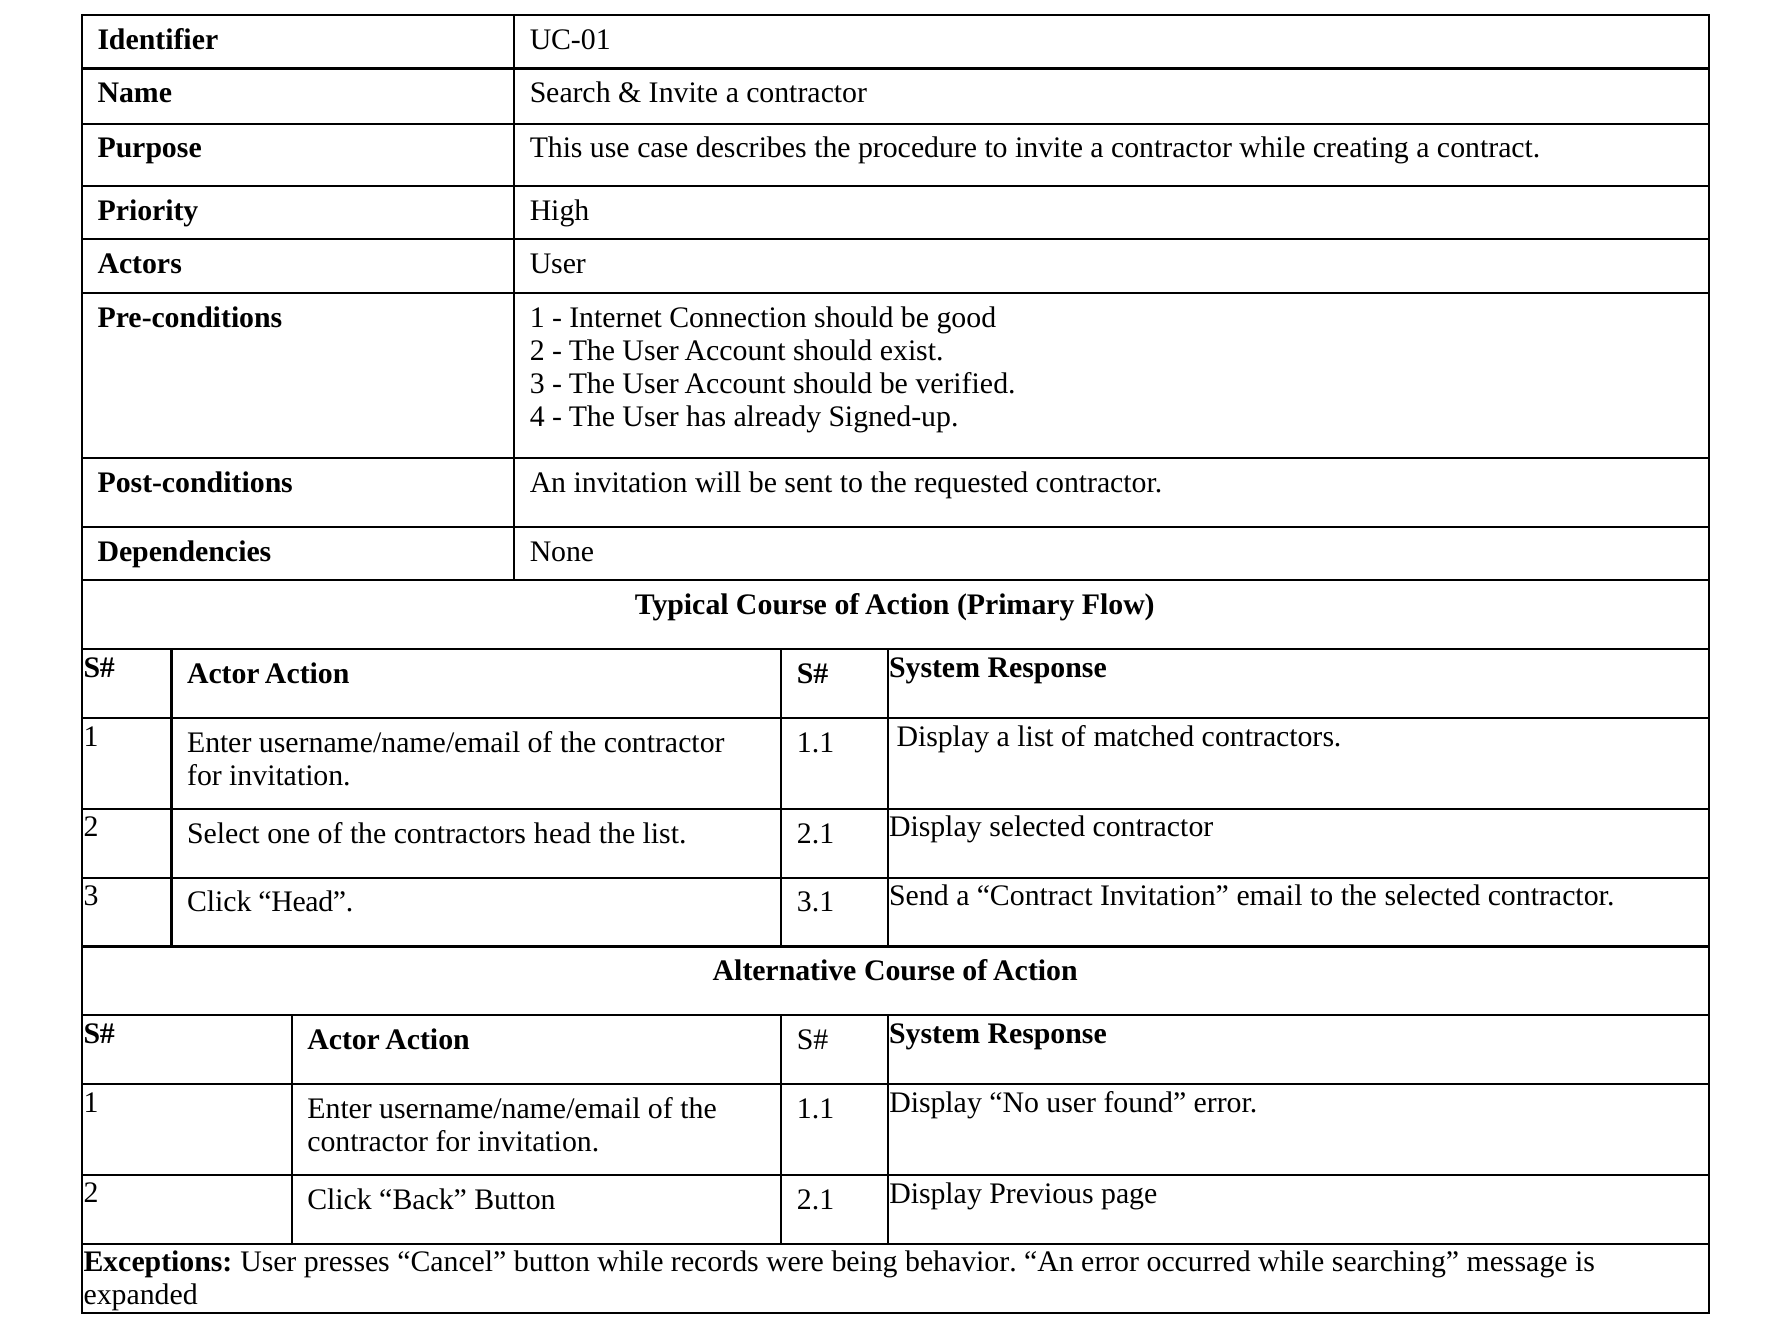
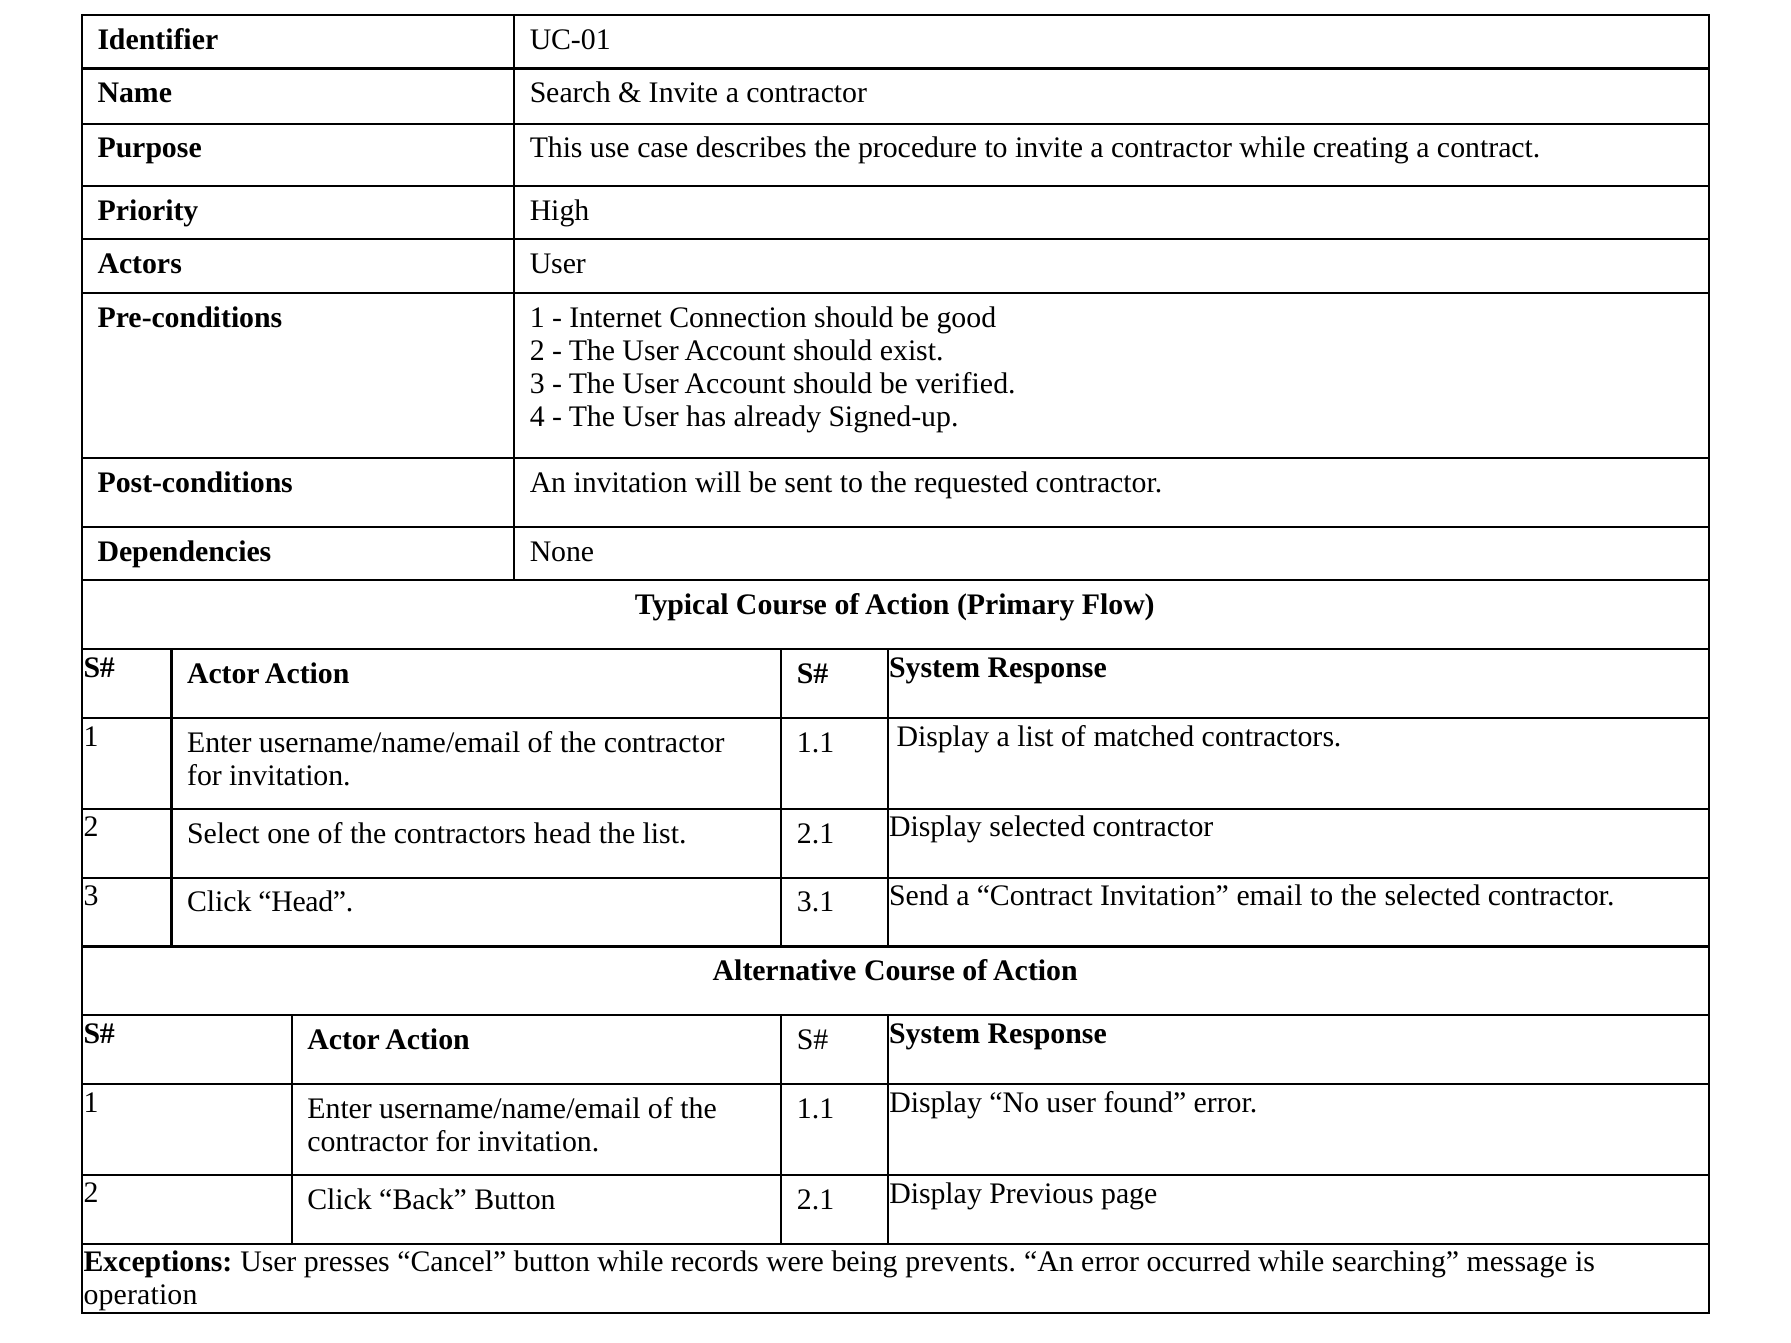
behavior: behavior -> prevents
expanded: expanded -> operation
